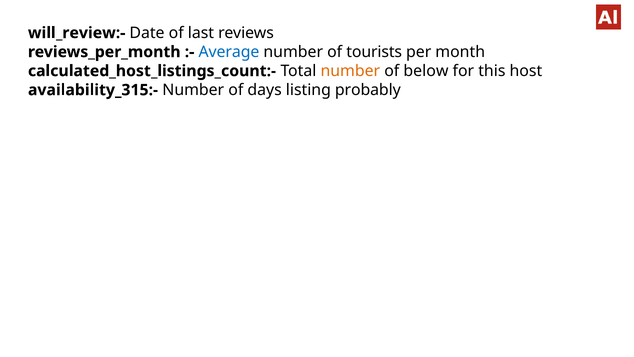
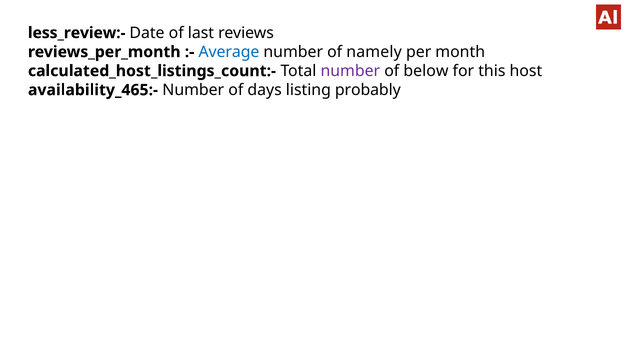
will_review:-: will_review:- -> less_review:-
tourists: tourists -> namely
number at (350, 71) colour: orange -> purple
availability_315:-: availability_315:- -> availability_465:-
